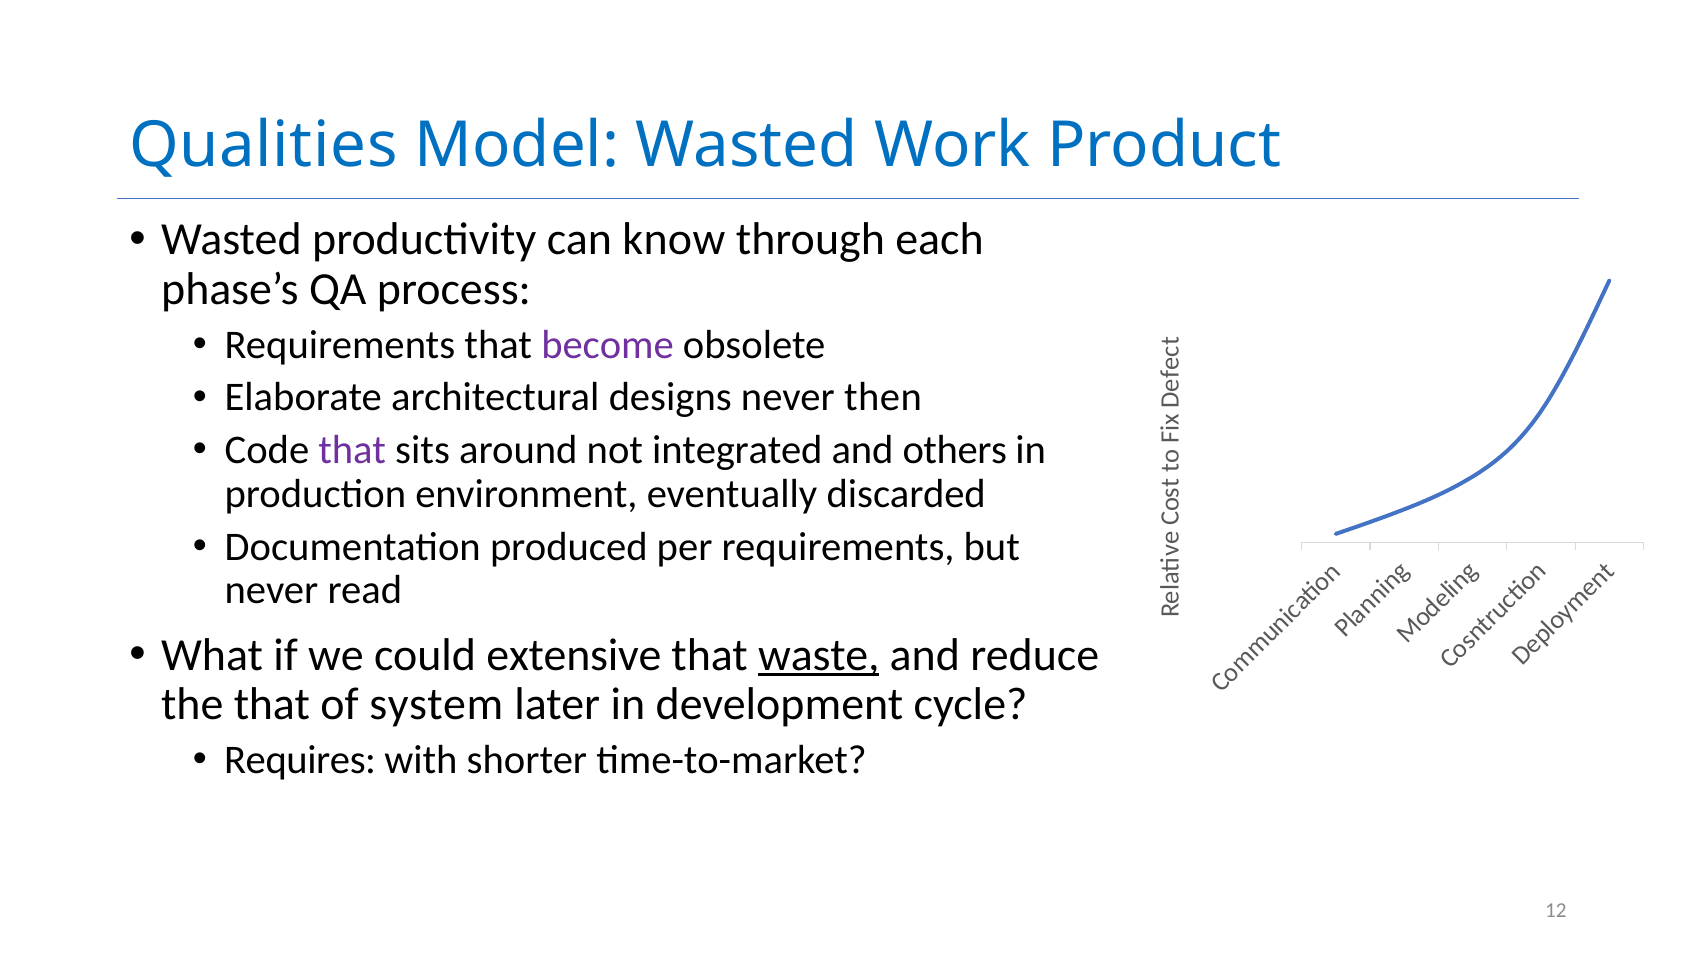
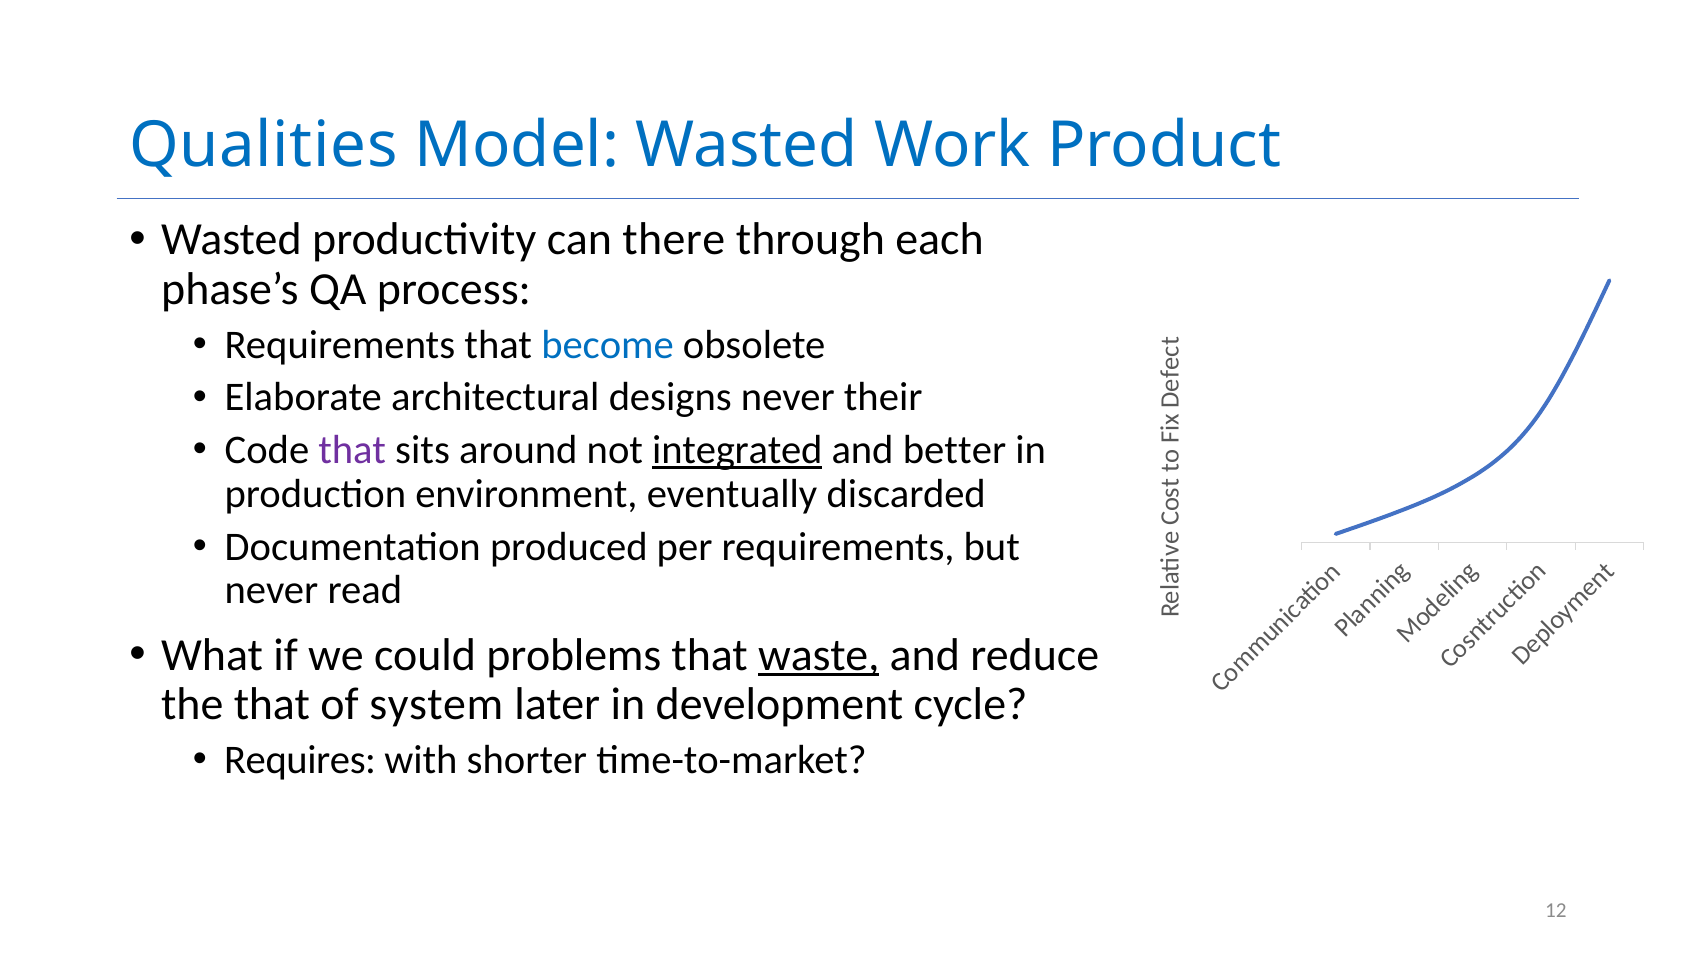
know: know -> there
become colour: purple -> blue
then: then -> their
integrated underline: none -> present
others: others -> better
extensive: extensive -> problems
